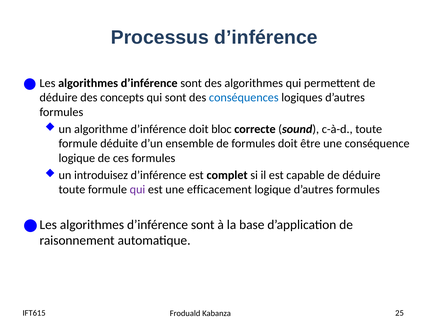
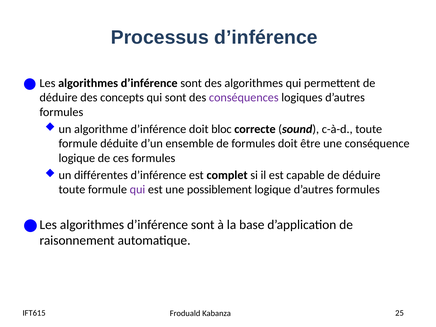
conséquences colour: blue -> purple
introduisez: introduisez -> différentes
efficacement: efficacement -> possiblement
